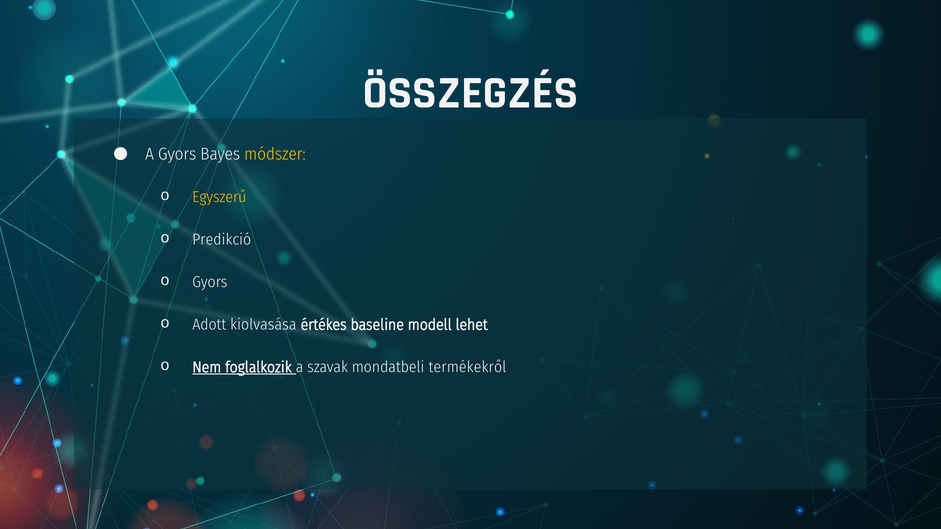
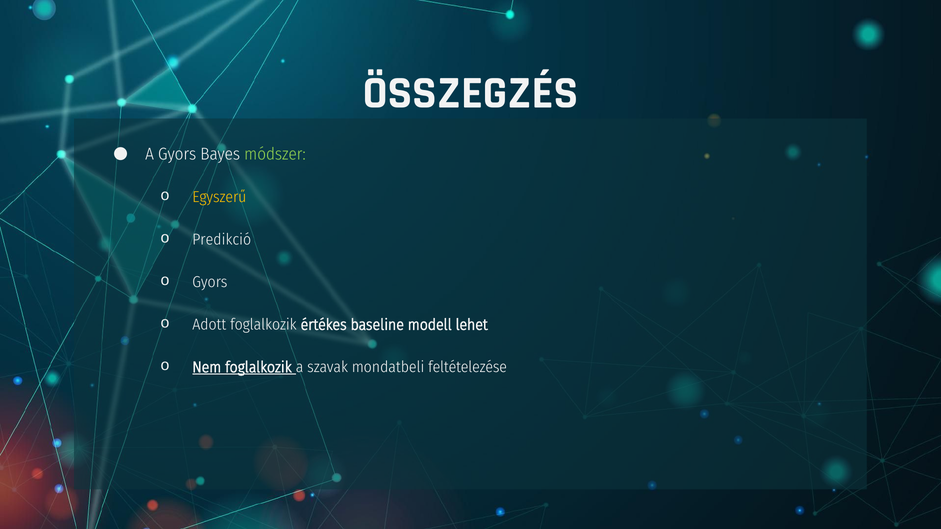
módszer colour: yellow -> light green
Adott kiolvasása: kiolvasása -> foglalkozik
termékekről: termékekről -> feltételezése
